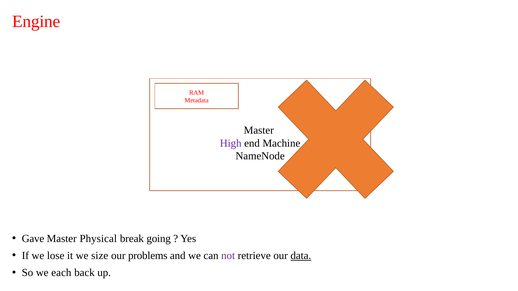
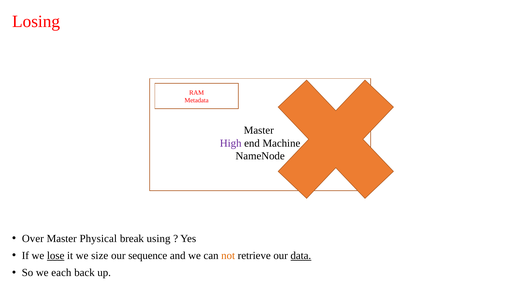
Engine: Engine -> Losing
Gave: Gave -> Over
going: going -> using
lose underline: none -> present
problems: problems -> sequence
not colour: purple -> orange
